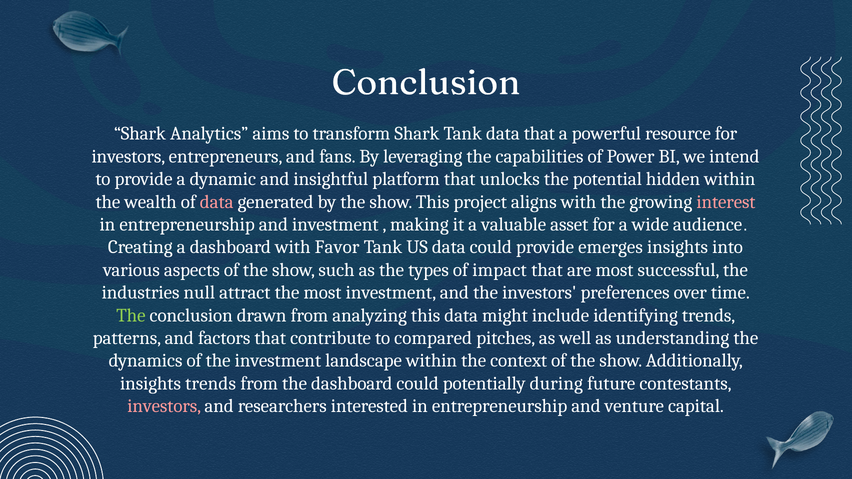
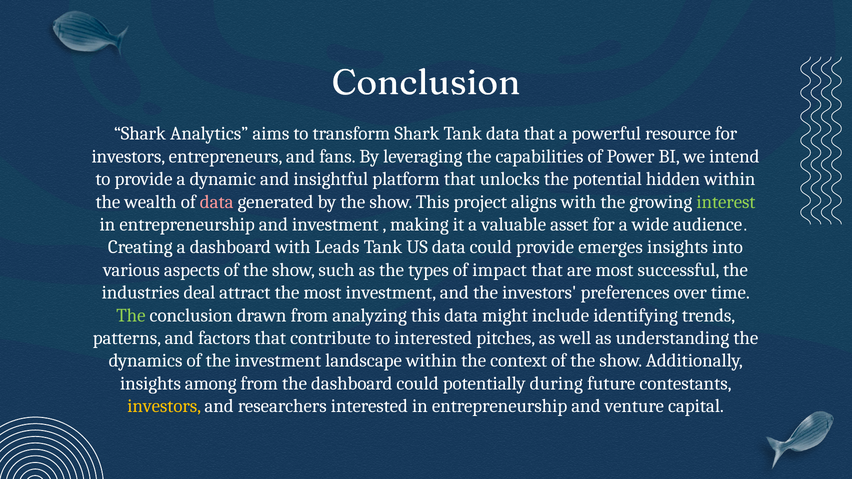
interest colour: pink -> light green
Favor: Favor -> Leads
null: null -> deal
to compared: compared -> interested
insights trends: trends -> among
investors at (164, 406) colour: pink -> yellow
